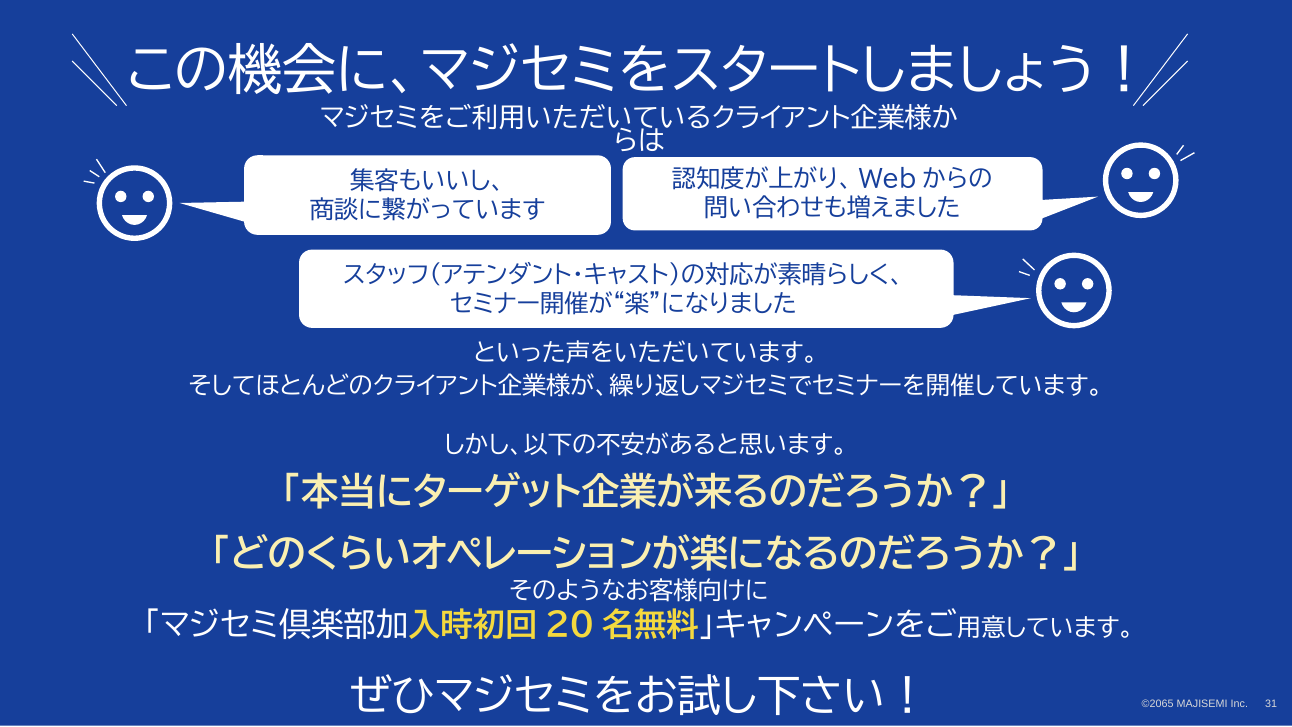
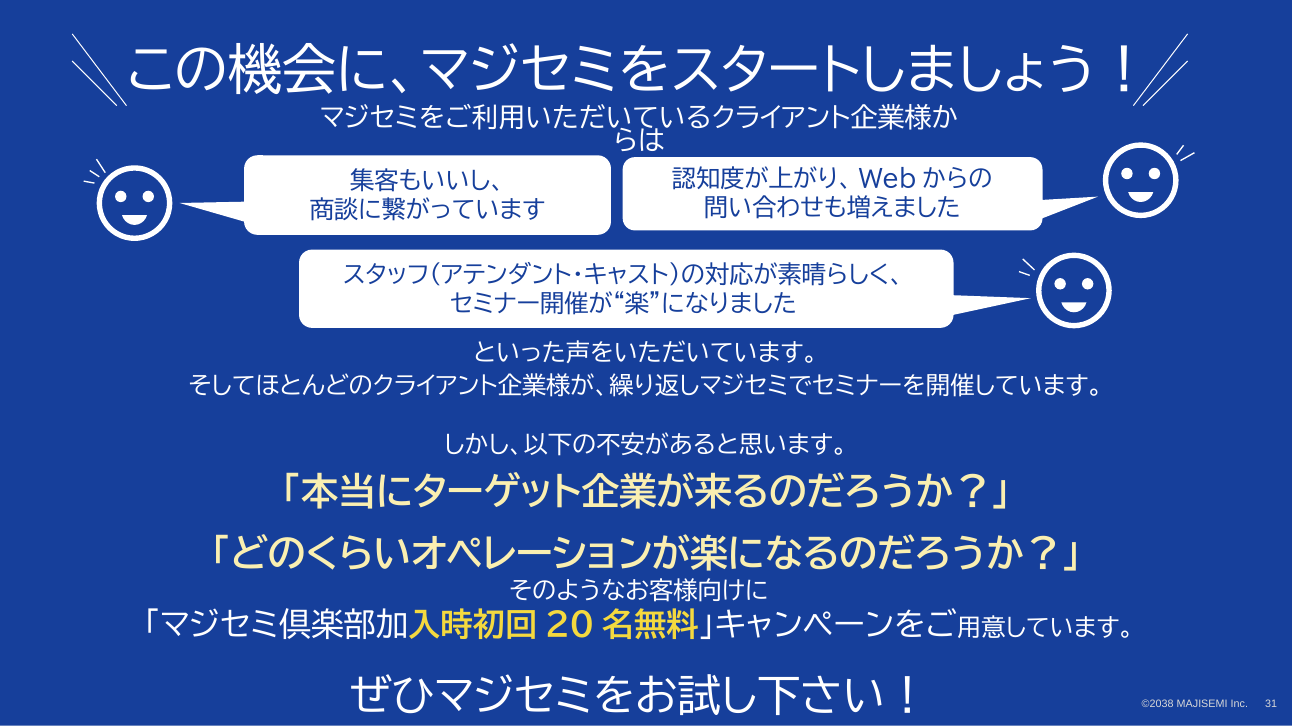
©2065: ©2065 -> ©2038
